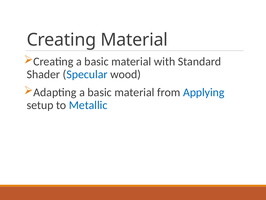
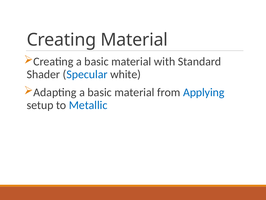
wood: wood -> white
